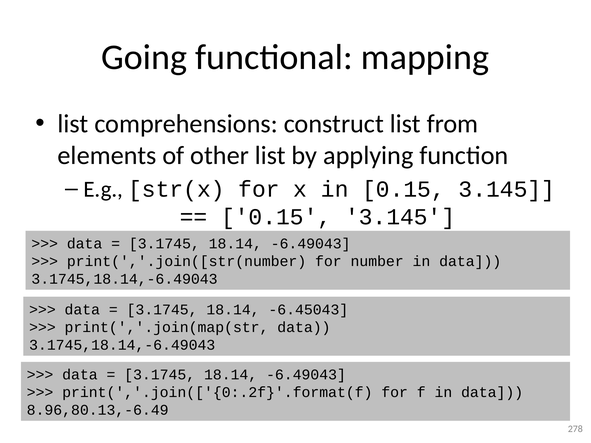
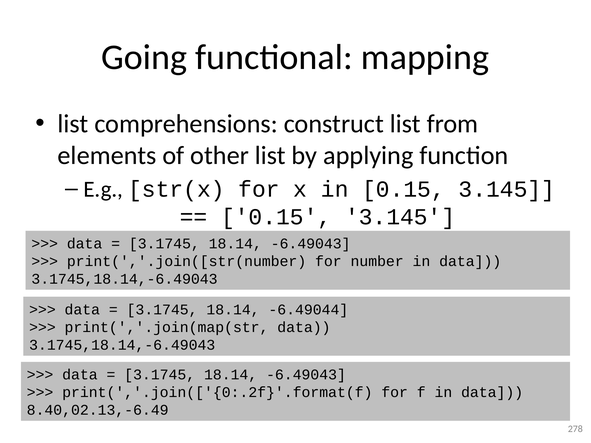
-6.45043: -6.45043 -> -6.49044
8.96,80.13,-6.49: 8.96,80.13,-6.49 -> 8.40,02.13,-6.49
